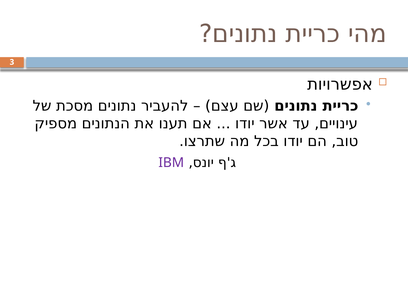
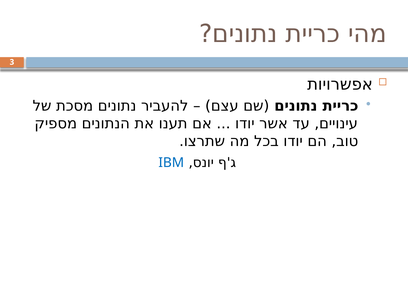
IBM colour: purple -> blue
